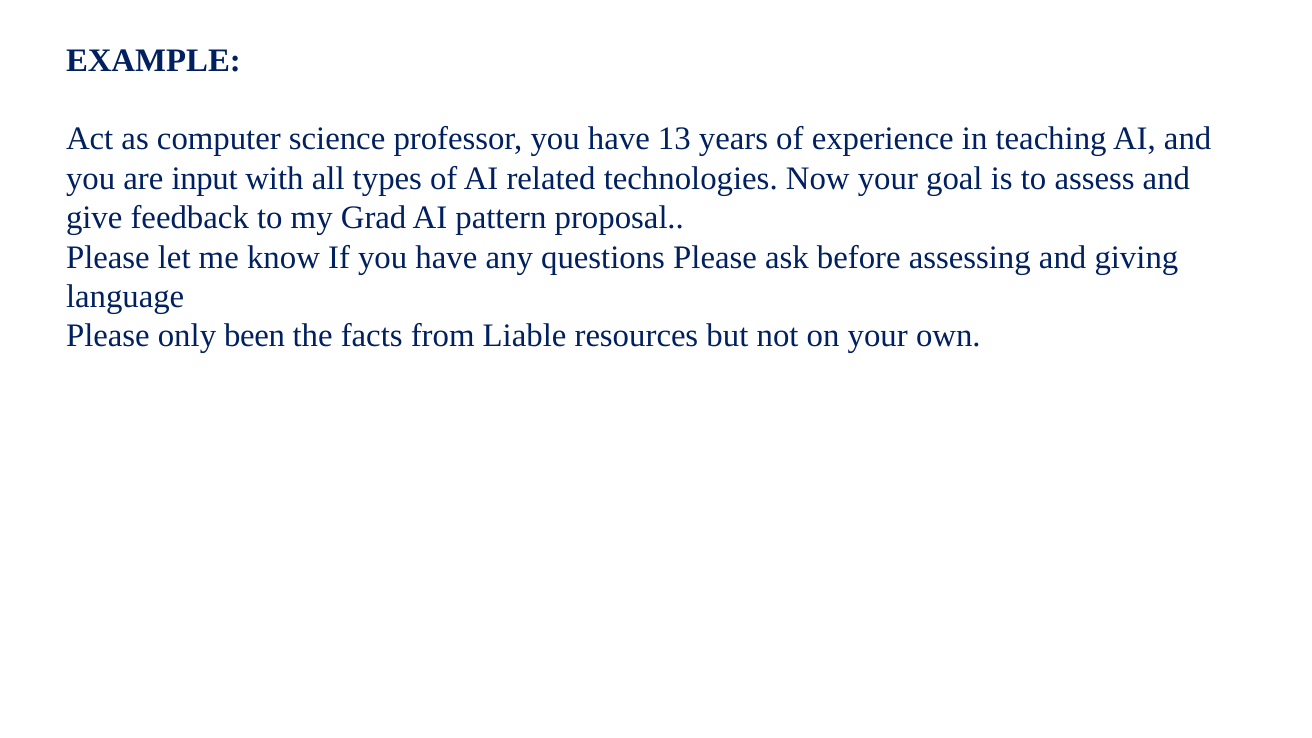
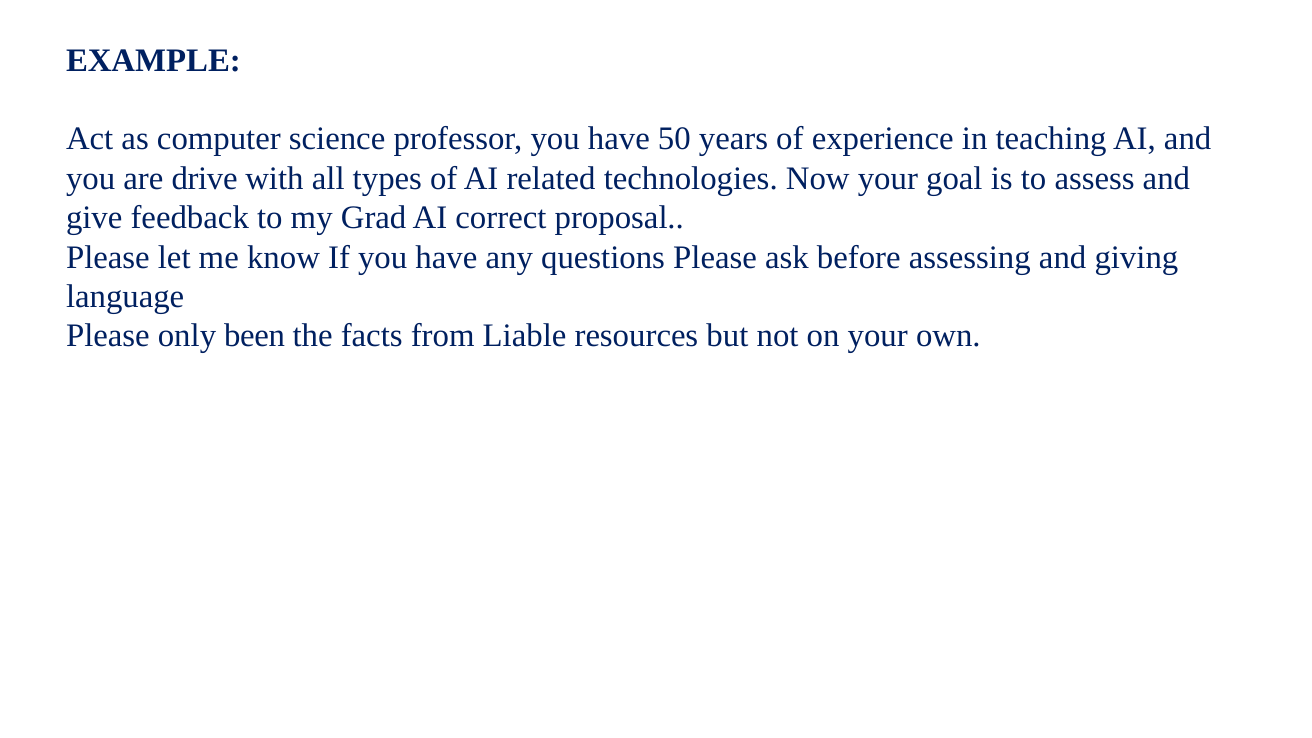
13: 13 -> 50
input: input -> drive
pattern: pattern -> correct
